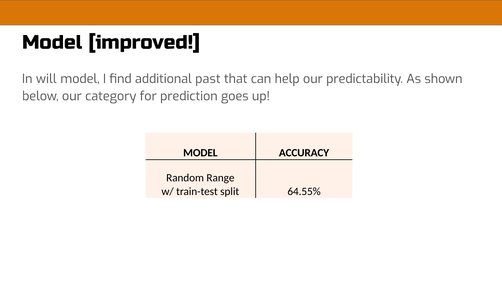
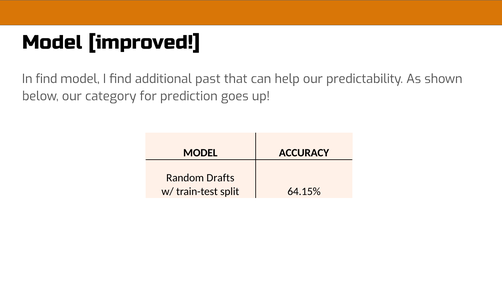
In will: will -> find
Range: Range -> Drafts
64.55%: 64.55% -> 64.15%
